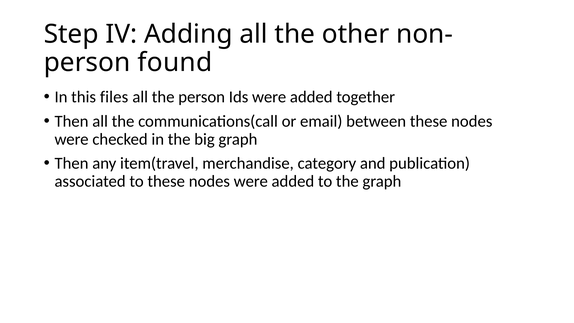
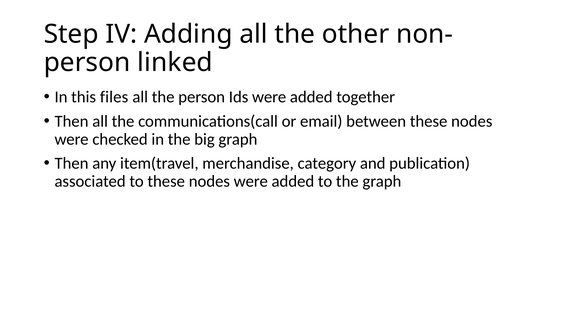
found: found -> linked
